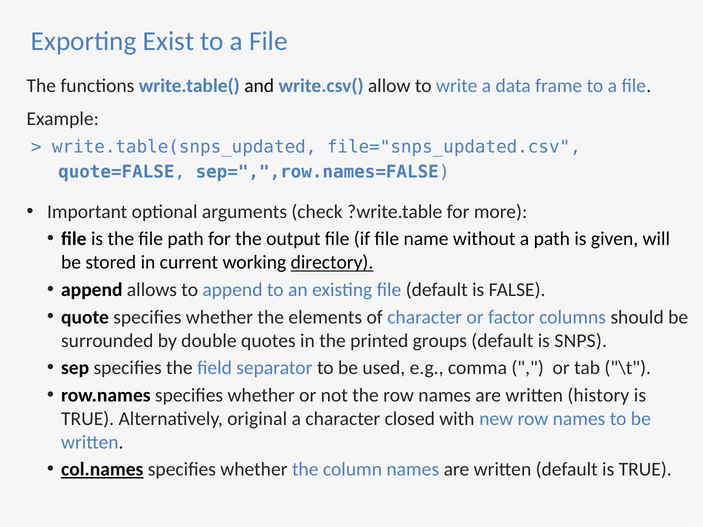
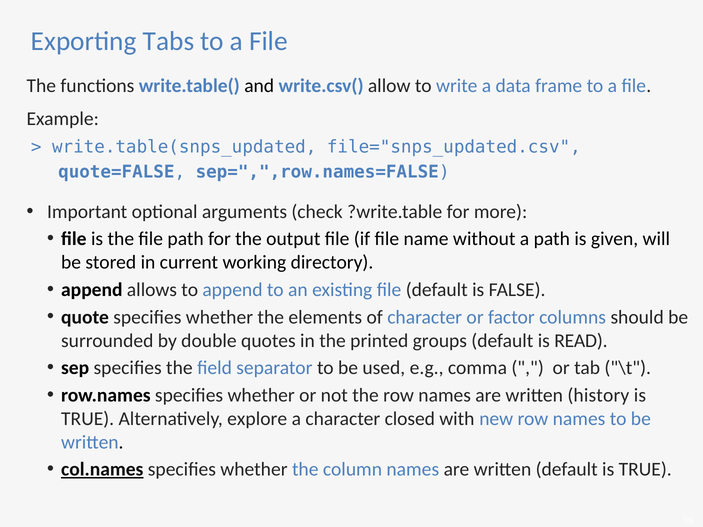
Exist: Exist -> Tabs
directory underline: present -> none
SNPS: SNPS -> READ
original: original -> explore
